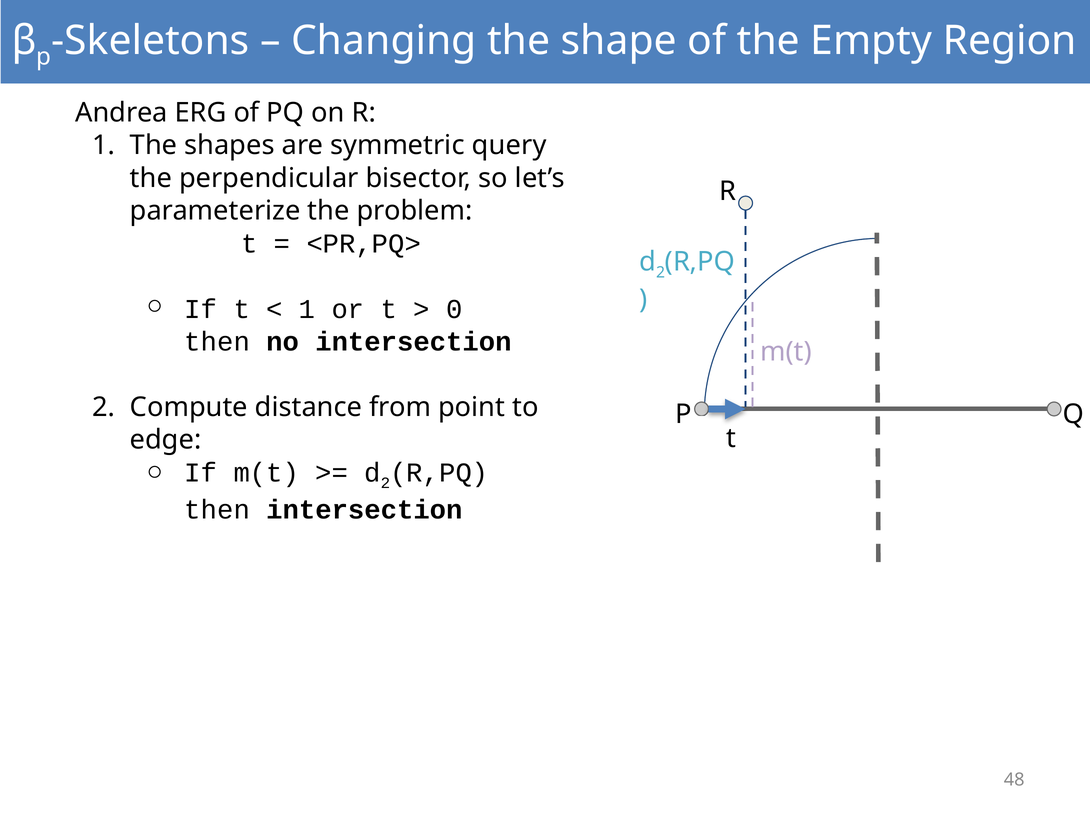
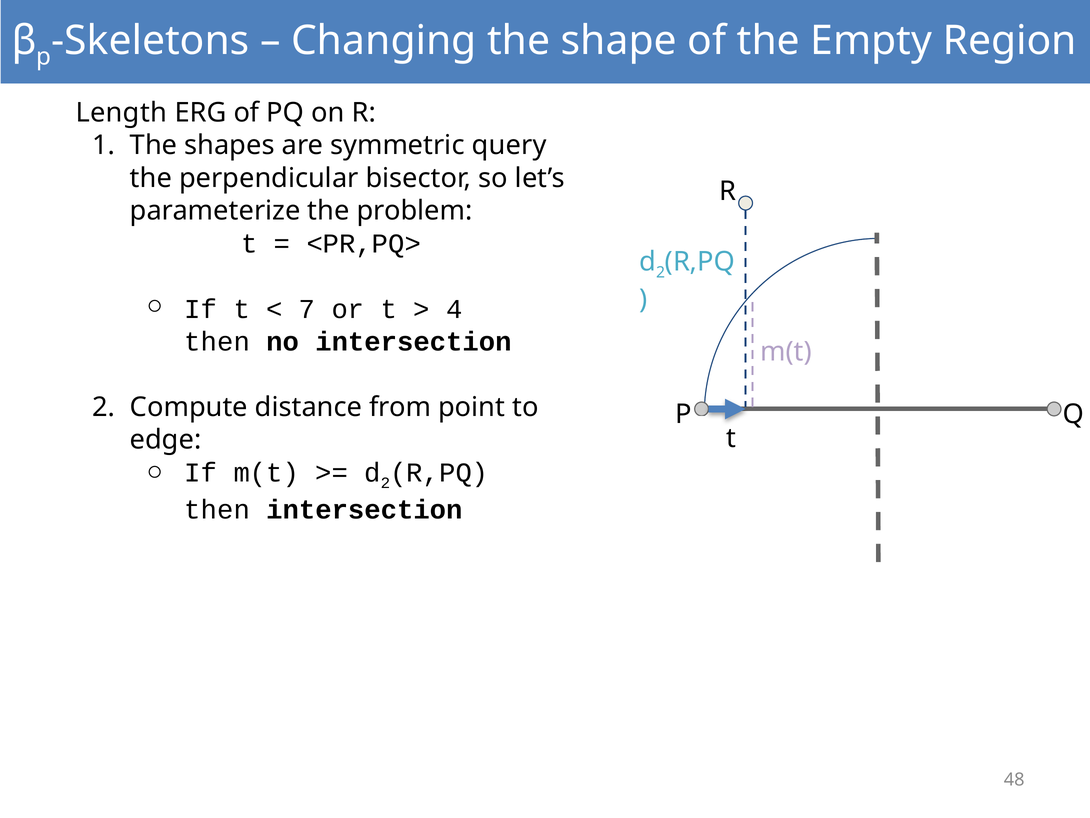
Andrea: Andrea -> Length
1 at (307, 309): 1 -> 7
0: 0 -> 4
